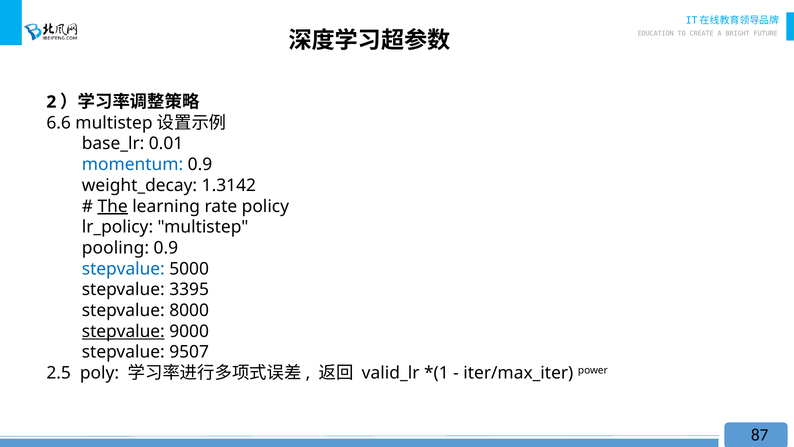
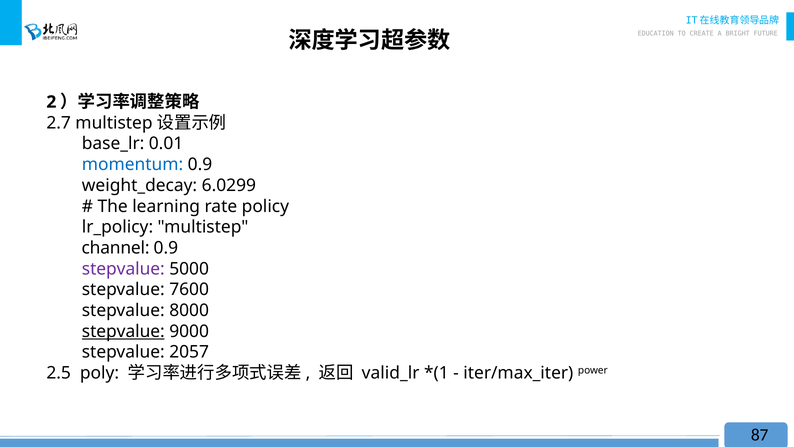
6.6: 6.6 -> 2.7
1.3142: 1.3142 -> 6.0299
The underline: present -> none
pooling: pooling -> channel
stepvalue at (123, 269) colour: blue -> purple
3395: 3395 -> 7600
9507: 9507 -> 2057
